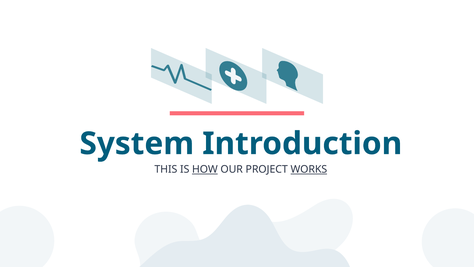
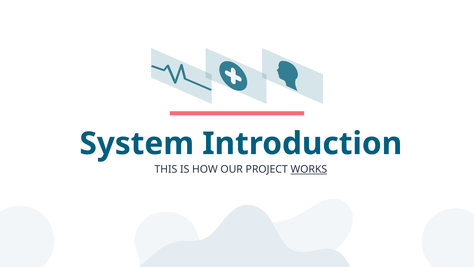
HOW underline: present -> none
